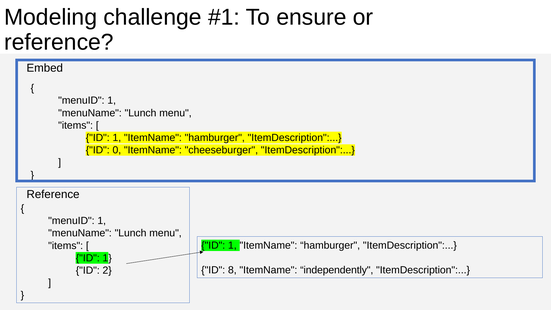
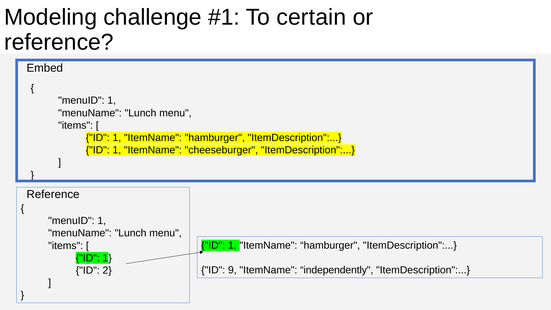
ensure: ensure -> certain
0 at (117, 150): 0 -> 1
8: 8 -> 9
